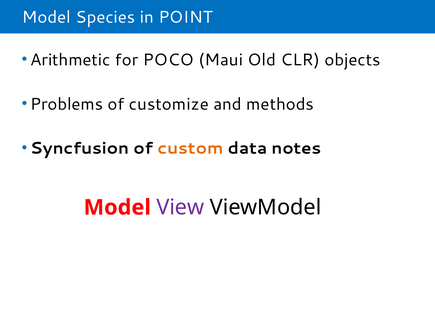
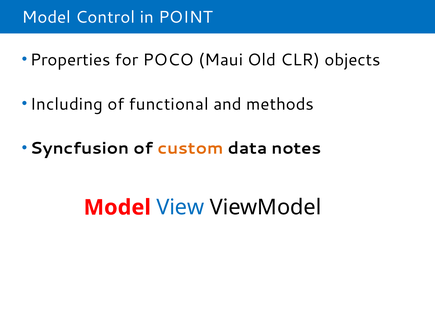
Species: Species -> Control
Arithmetic: Arithmetic -> Properties
Problems: Problems -> Including
customize: customize -> functional
View colour: purple -> blue
